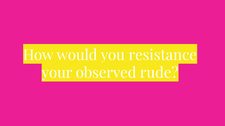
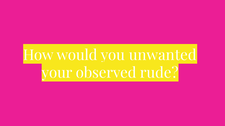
resistance: resistance -> unwanted
